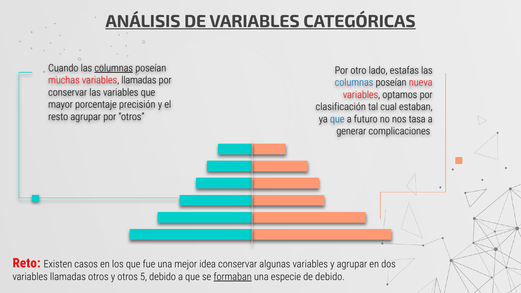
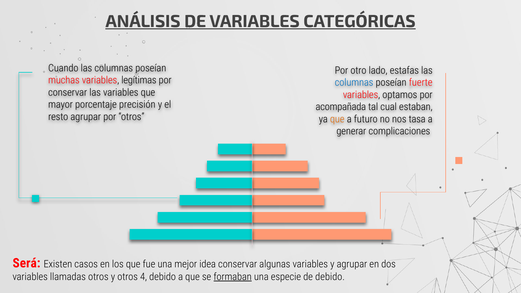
columnas at (114, 68) underline: present -> none
muchas variables llamadas: llamadas -> legítimas
nueva: nueva -> fuerte
clasificación: clasificación -> acompañada
que at (337, 119) colour: blue -> orange
Reto: Reto -> Será
5: 5 -> 4
